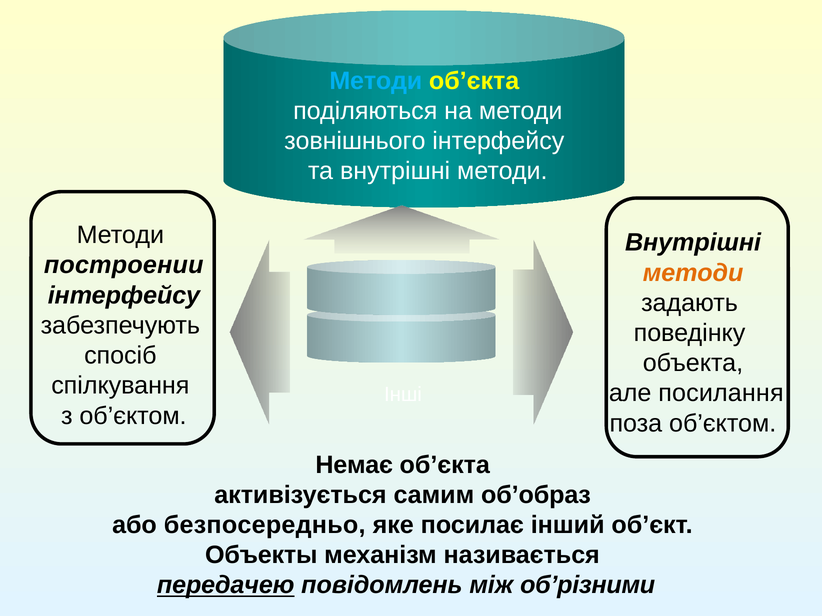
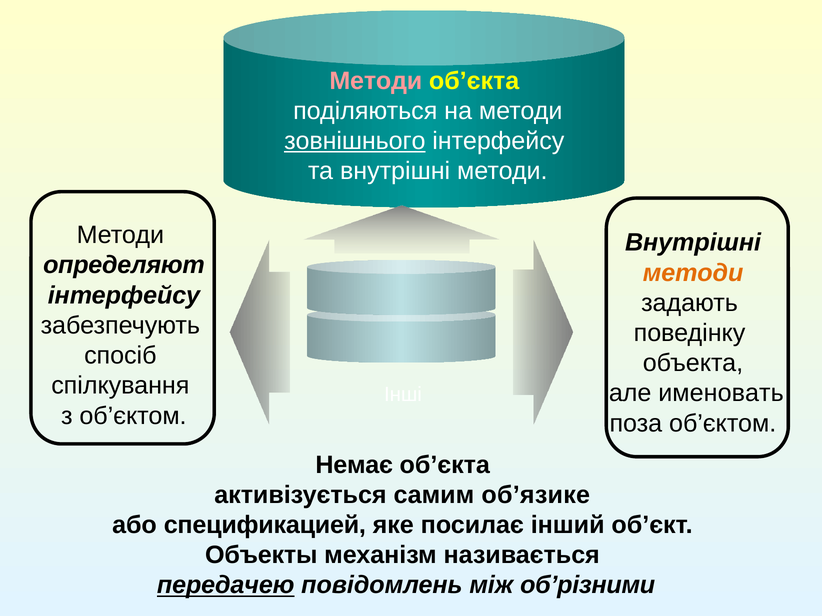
Методи at (376, 81) colour: light blue -> pink
зовнішнього underline: none -> present
построении: построении -> определяют
посилання: посилання -> именовать
об’образ: об’образ -> об’язике
безпосередньо: безпосередньо -> спецификацией
